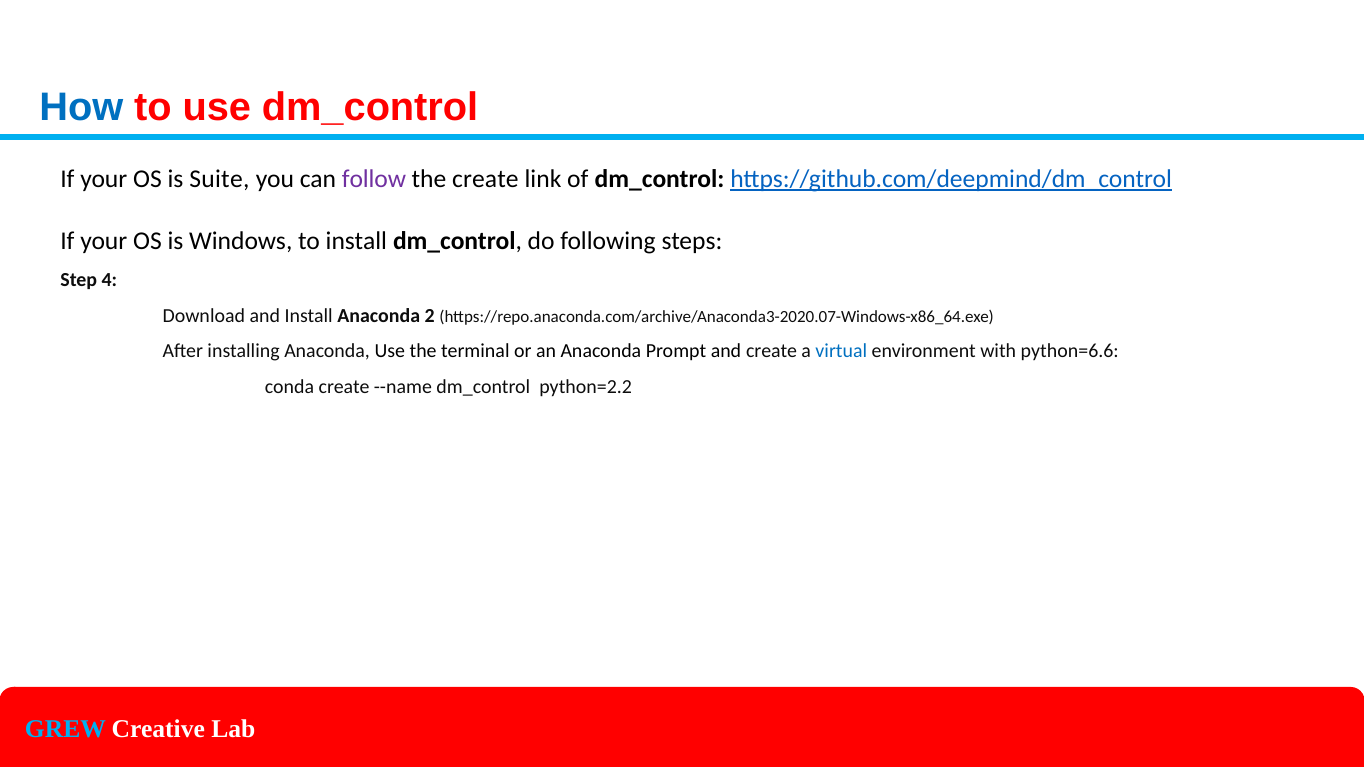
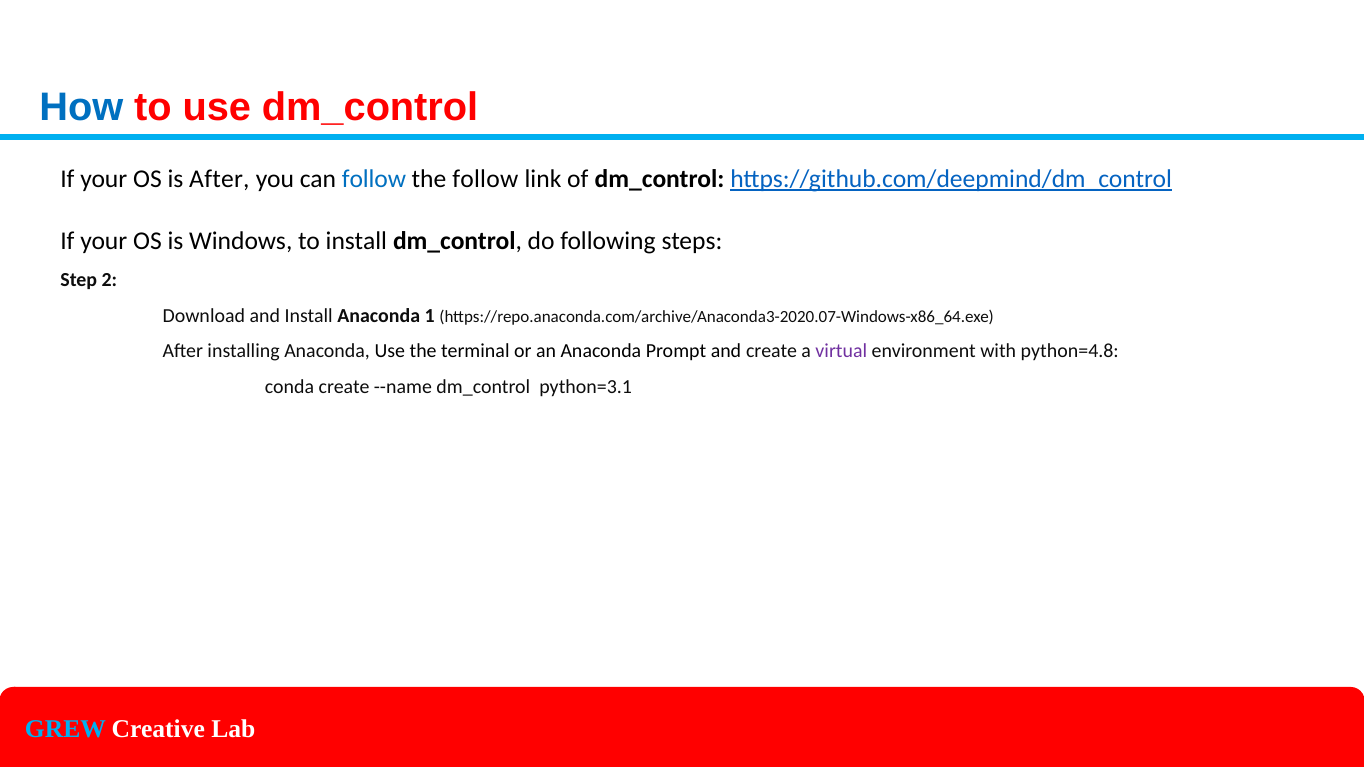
is Suite: Suite -> After
follow at (374, 179) colour: purple -> blue
the create: create -> follow
4: 4 -> 2
2: 2 -> 1
virtual colour: blue -> purple
python=6.6: python=6.6 -> python=4.8
python=2.2: python=2.2 -> python=3.1
